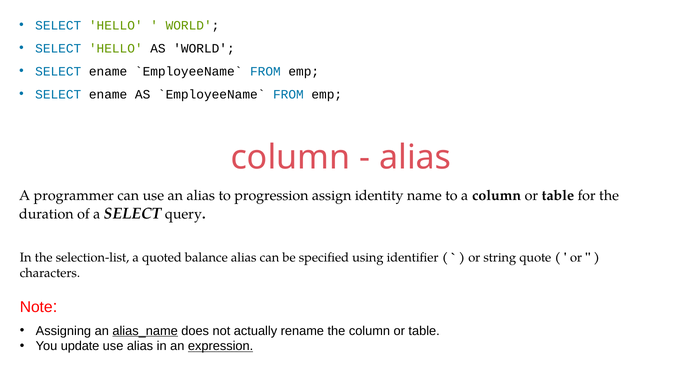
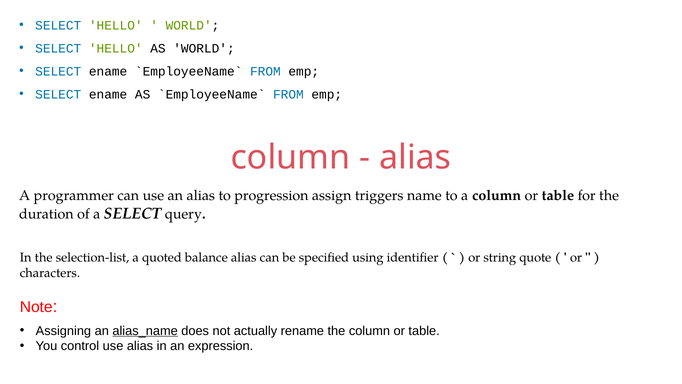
identity: identity -> triggers
update: update -> control
expression underline: present -> none
